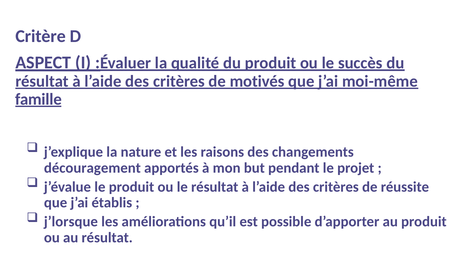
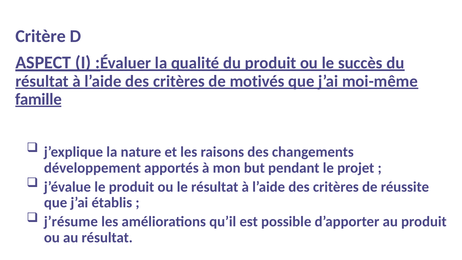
découragement: découragement -> développement
j’lorsque: j’lorsque -> j’résume
